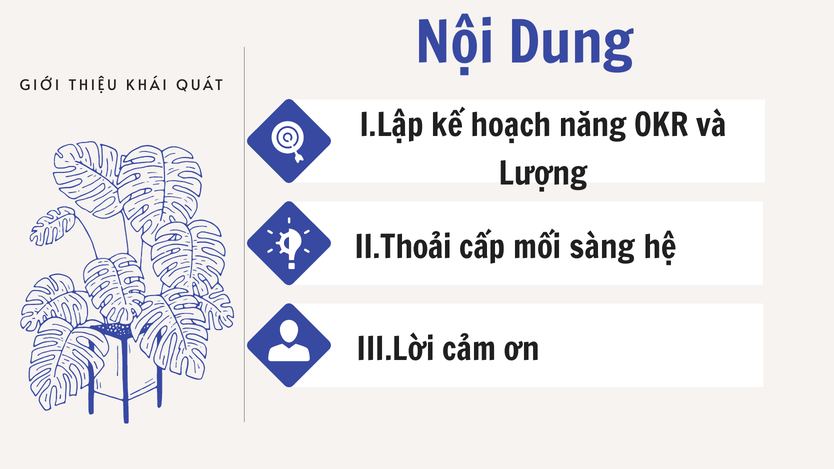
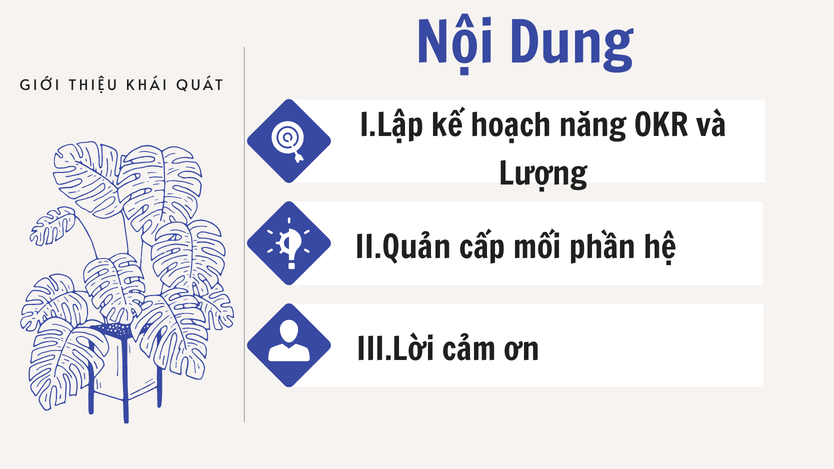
II.Thoải: II.Thoải -> II.Quản
sàng: sàng -> phần
